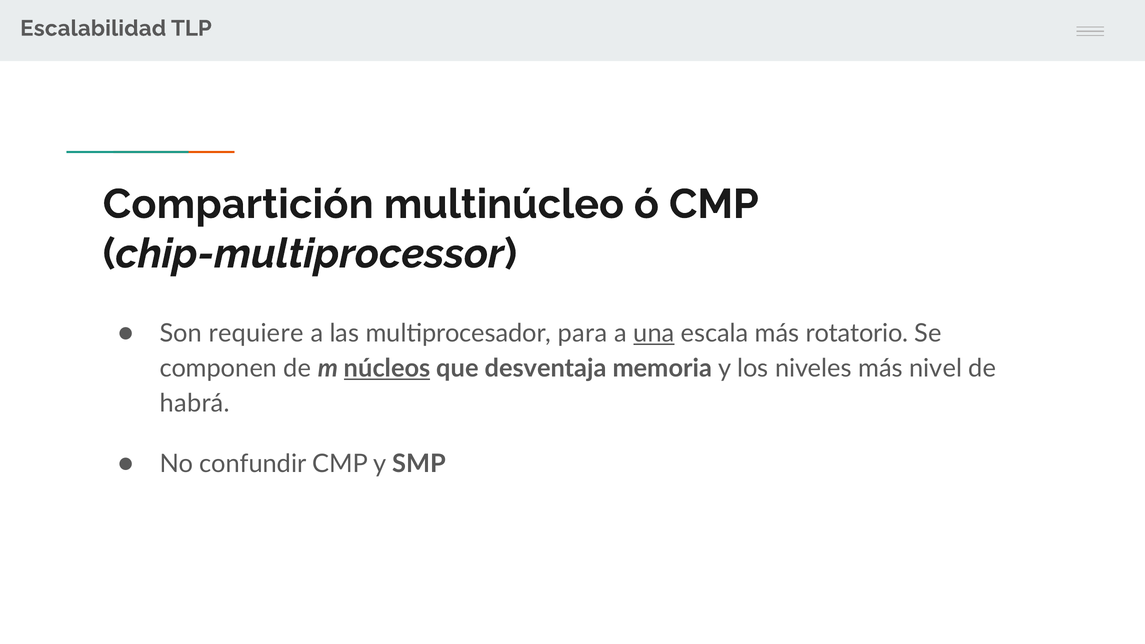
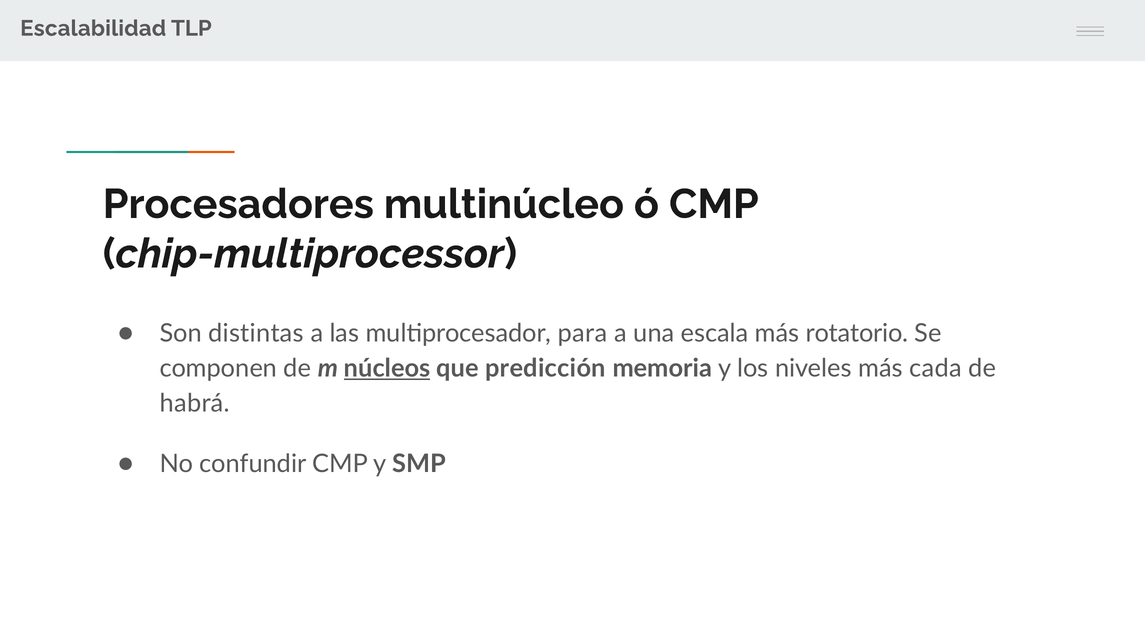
Compartición: Compartición -> Procesadores
requiere: requiere -> distintas
una underline: present -> none
desventaja: desventaja -> predicción
nivel: nivel -> cada
